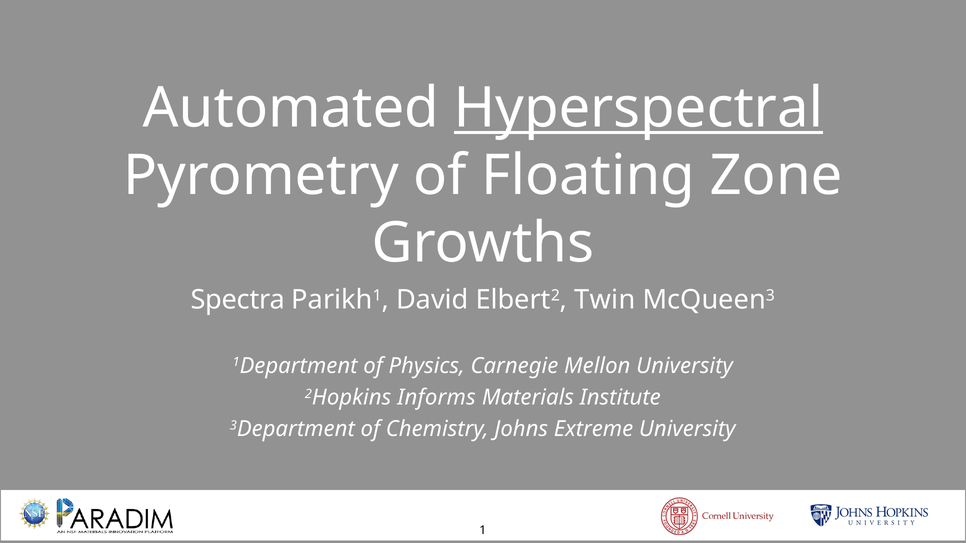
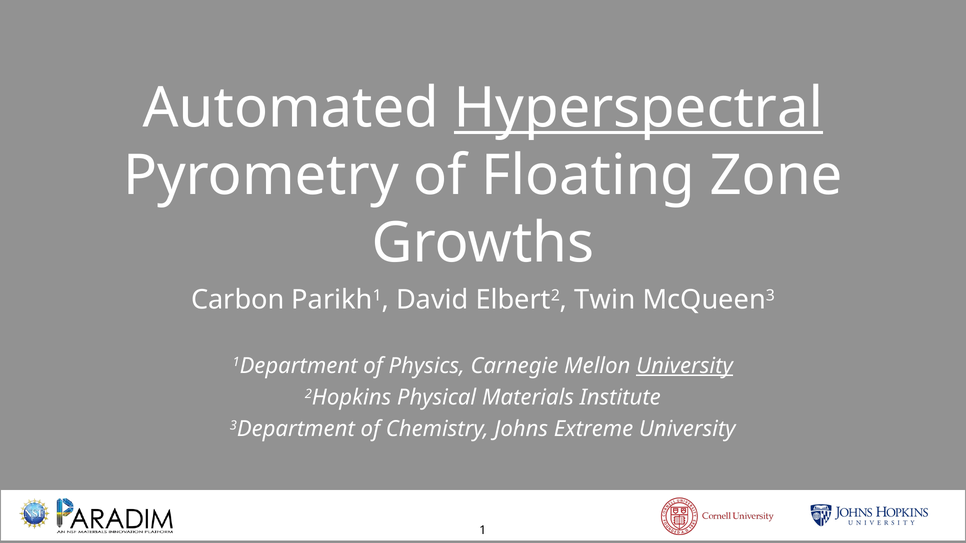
Spectra: Spectra -> Carbon
University at (685, 366) underline: none -> present
Informs: Informs -> Physical
